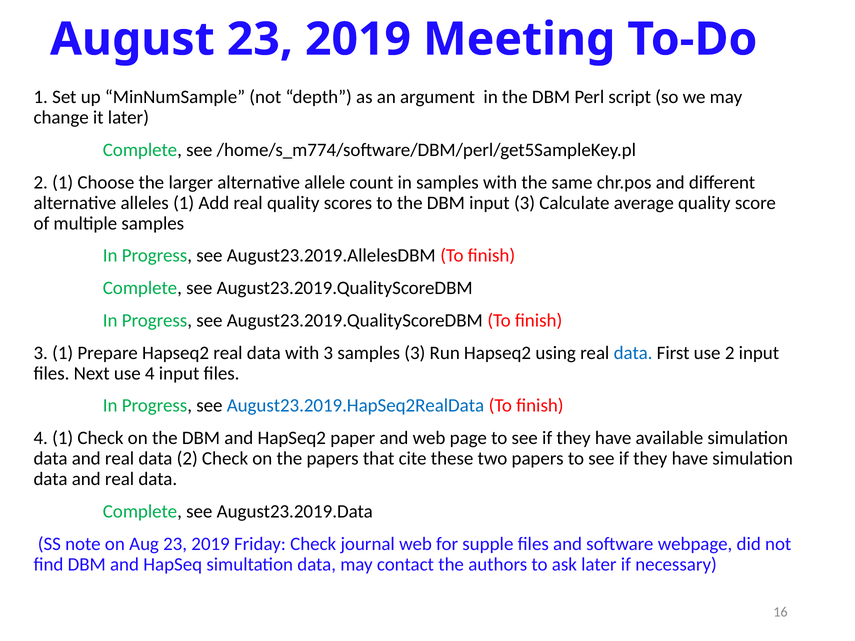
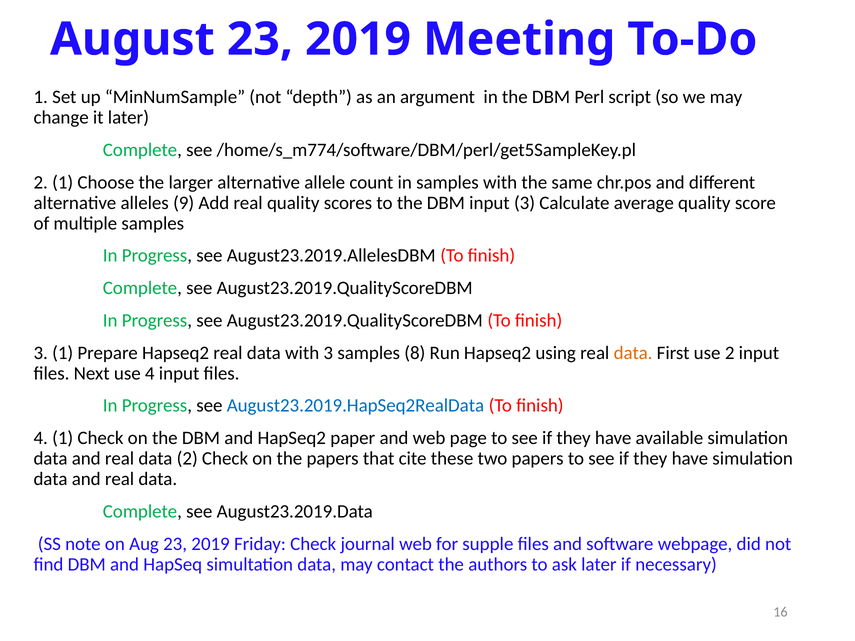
alleles 1: 1 -> 9
samples 3: 3 -> 8
data at (633, 353) colour: blue -> orange
